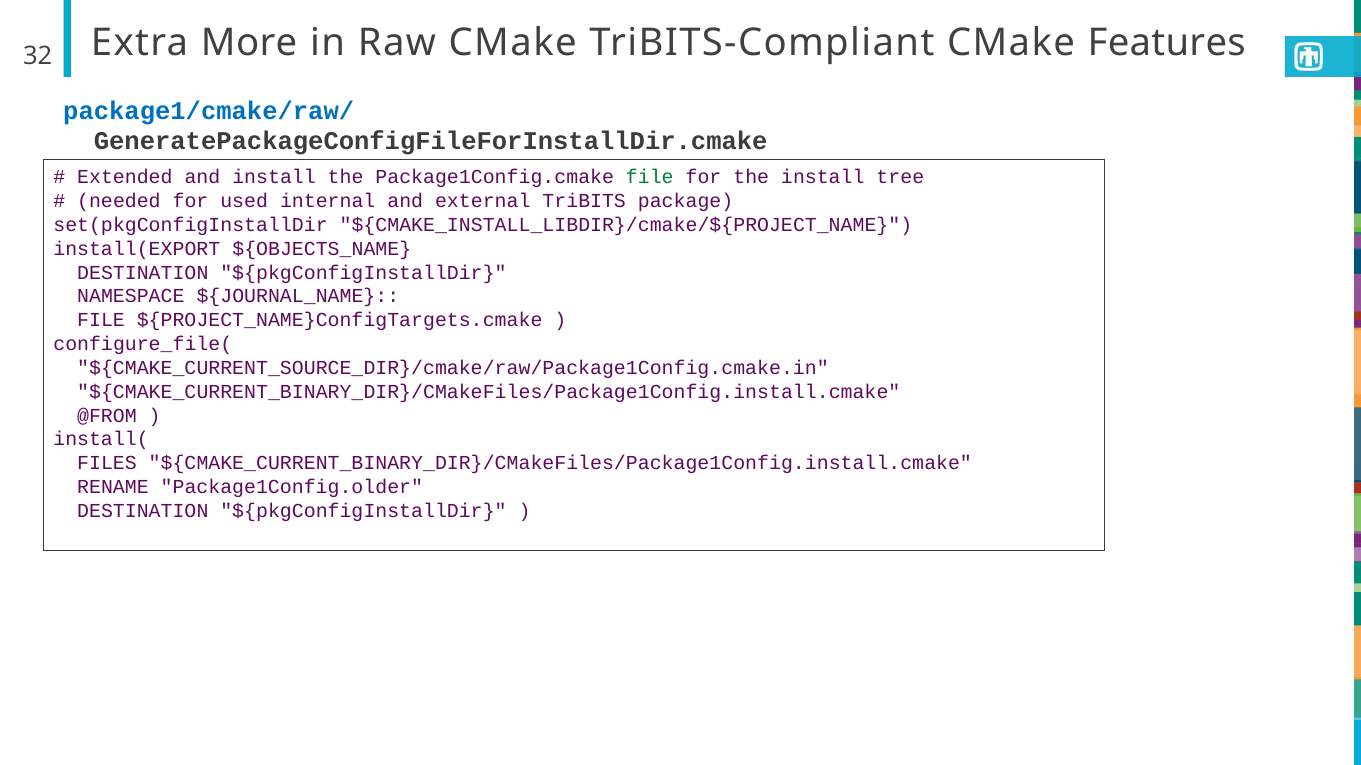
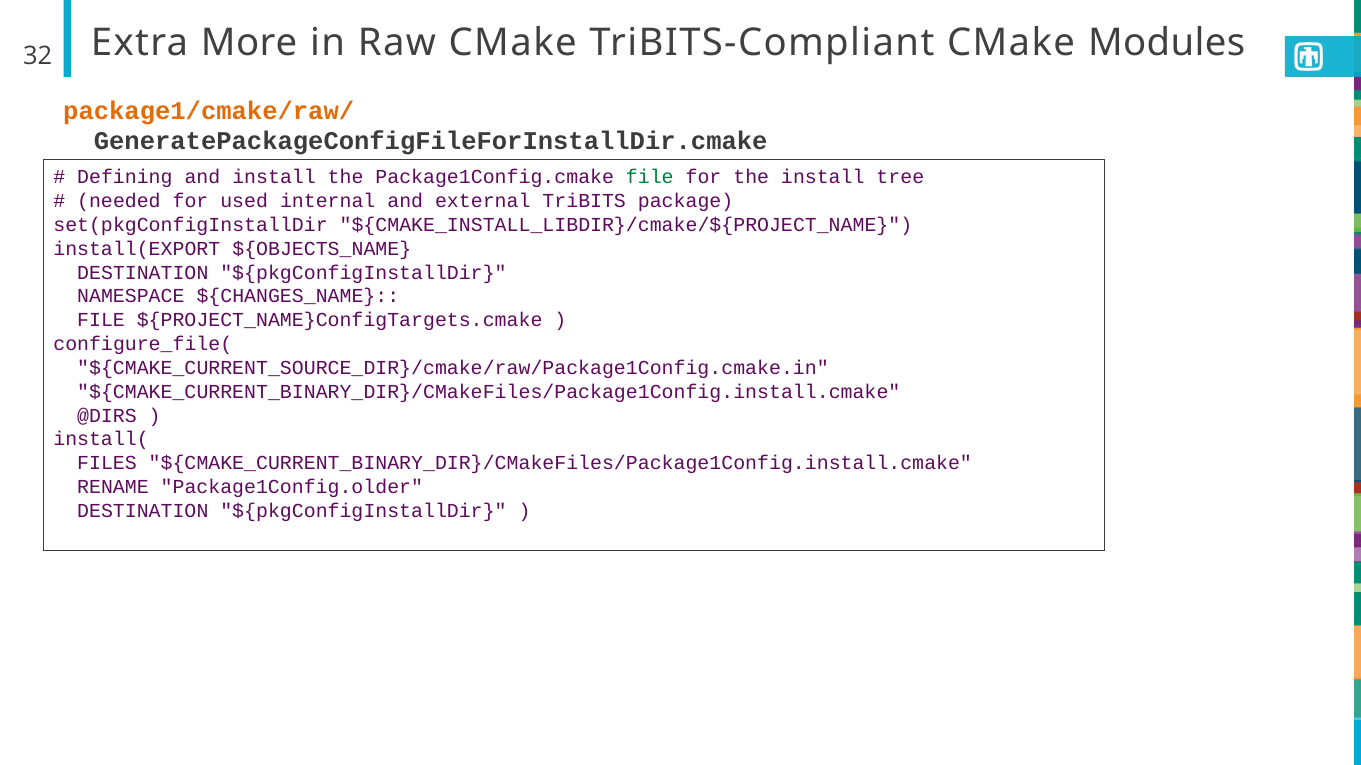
Features: Features -> Modules
package1/cmake/raw/ colour: blue -> orange
Extended: Extended -> Defining
${JOURNAL_NAME: ${JOURNAL_NAME -> ${CHANGES_NAME
@FROM: @FROM -> @DIRS
